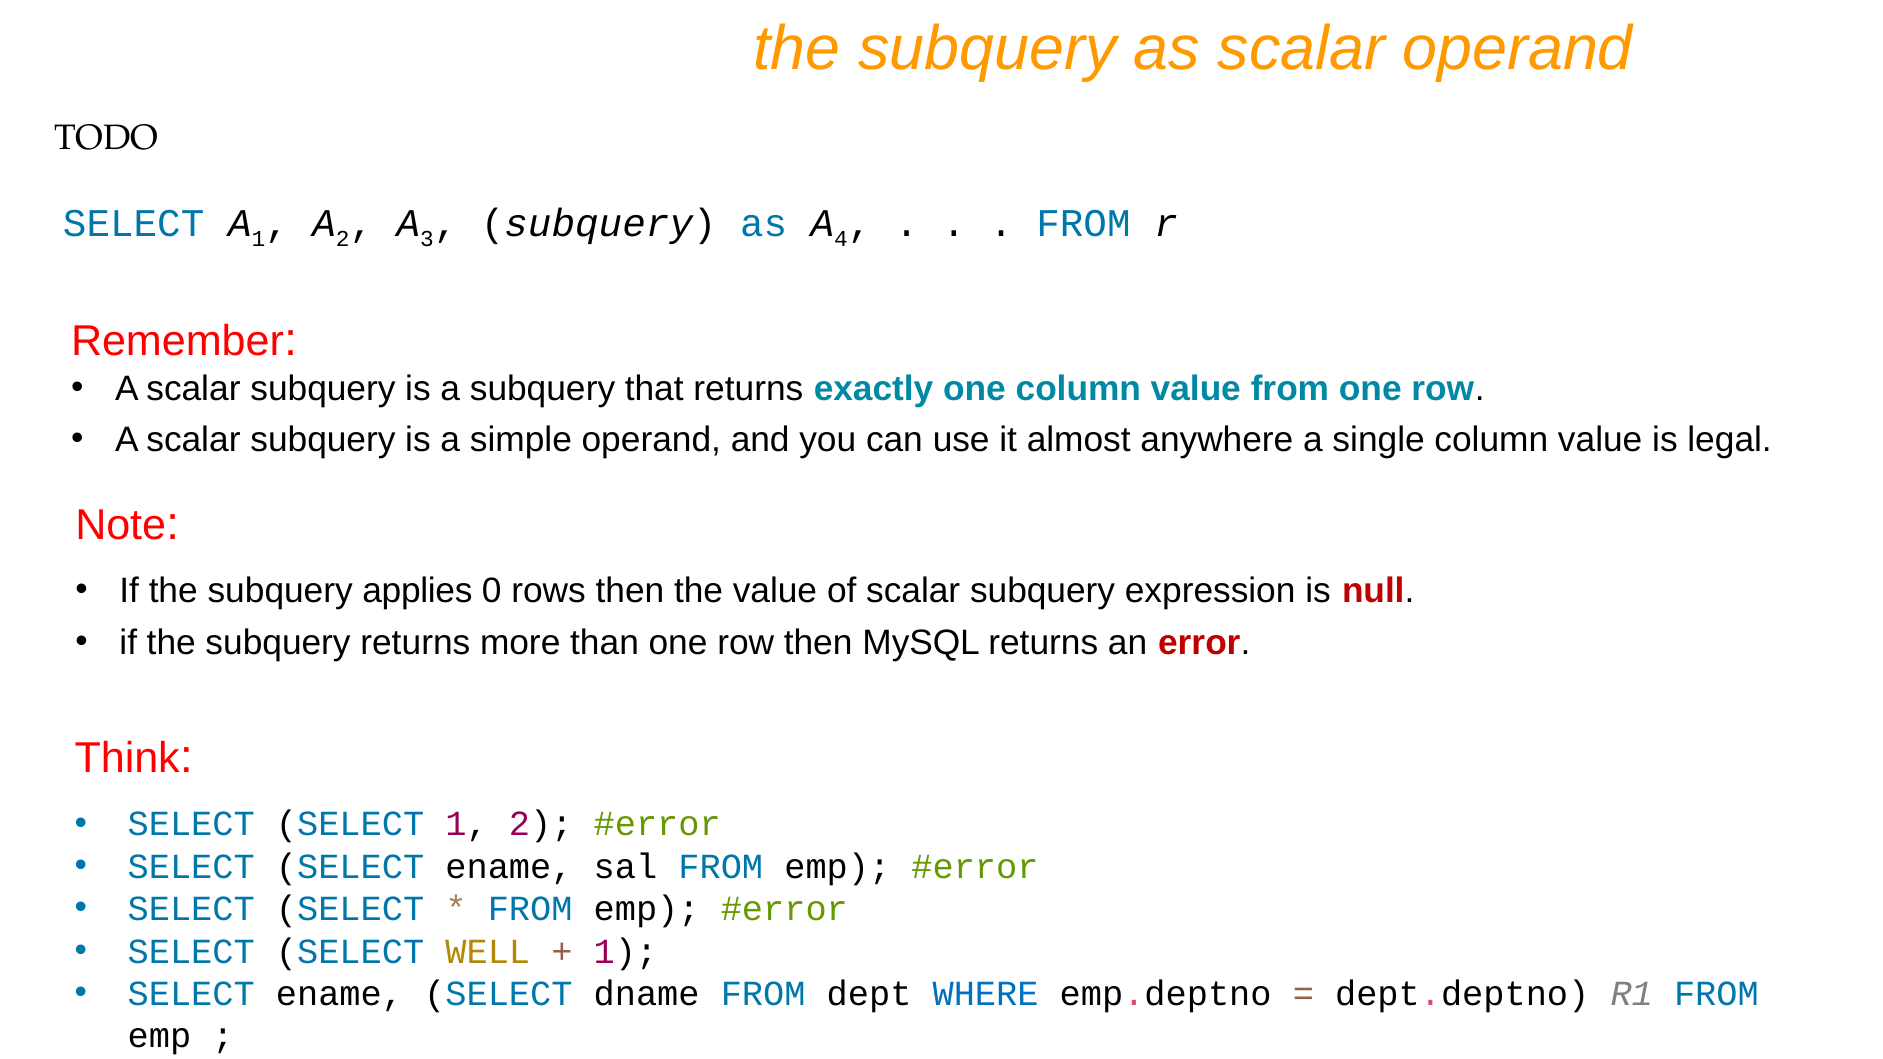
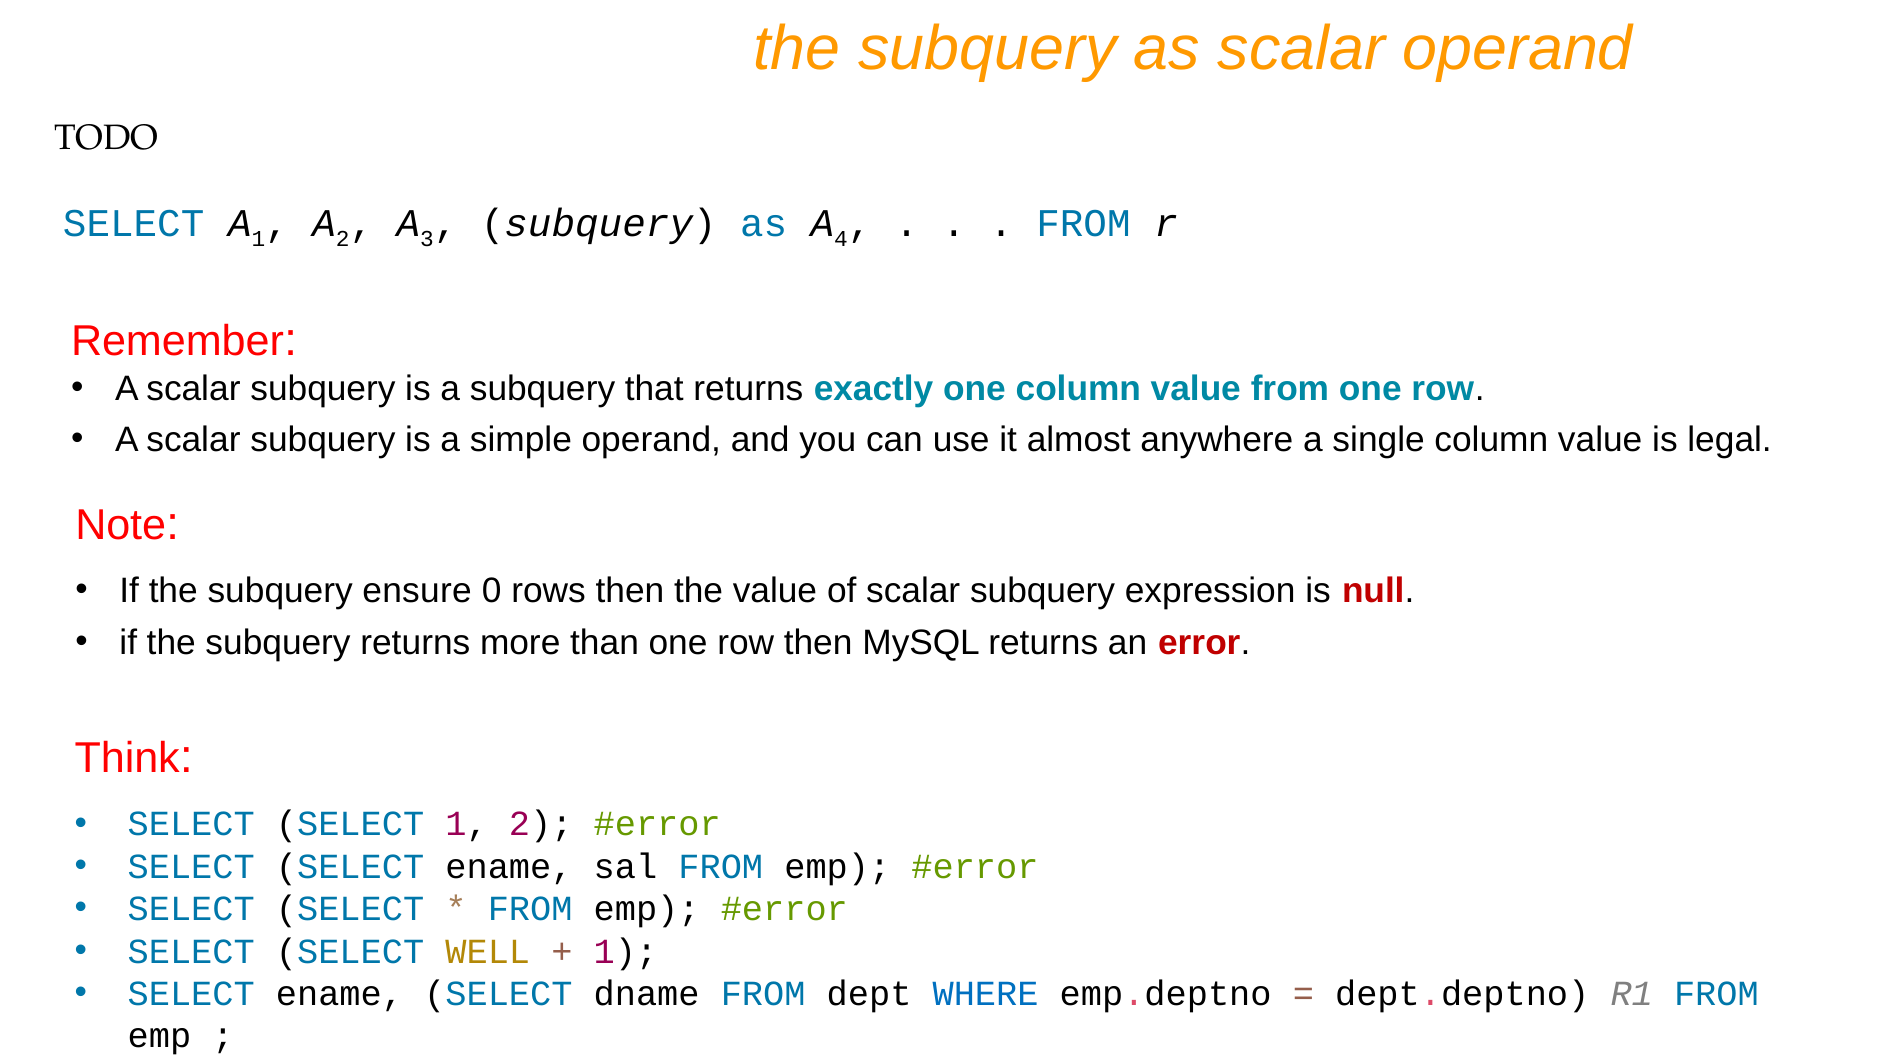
applies: applies -> ensure
